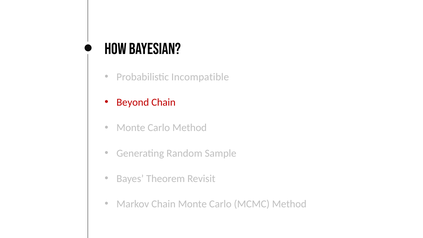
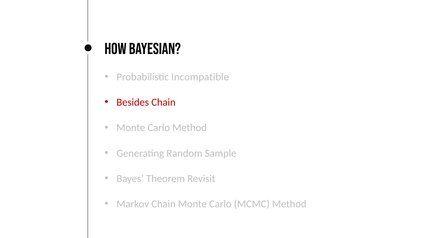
Beyond: Beyond -> Besides
